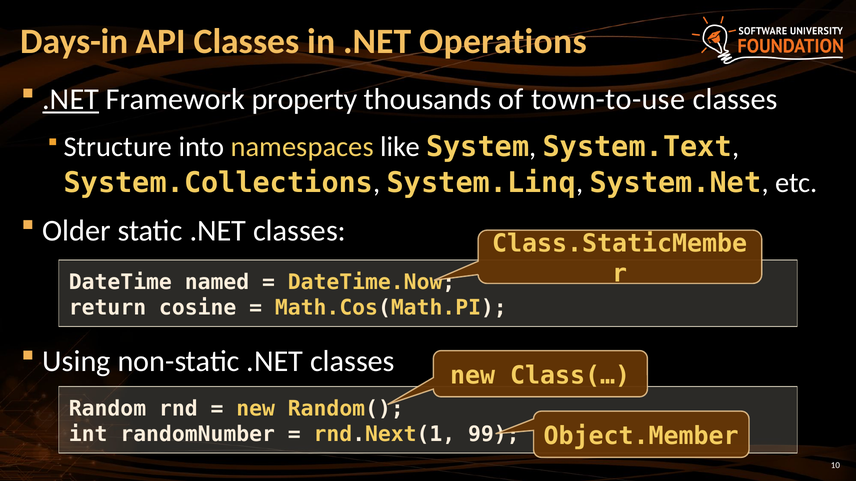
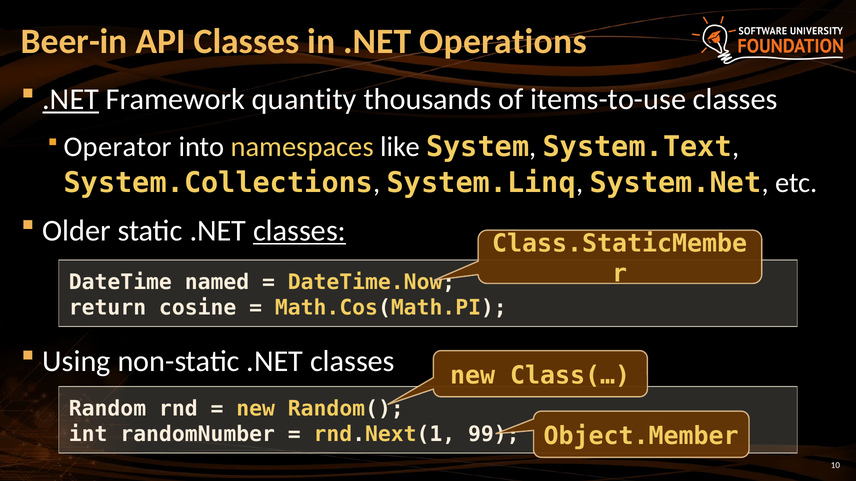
Days-in: Days-in -> Beer-in
property: property -> quantity
town-to-use: town-to-use -> items-to-use
Structure: Structure -> Operator
classes at (300, 231) underline: none -> present
